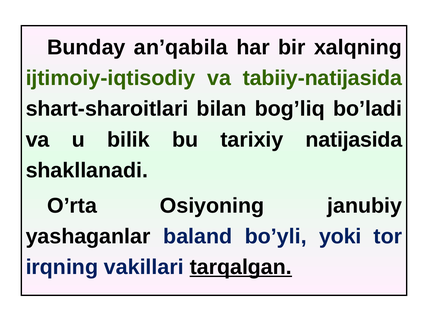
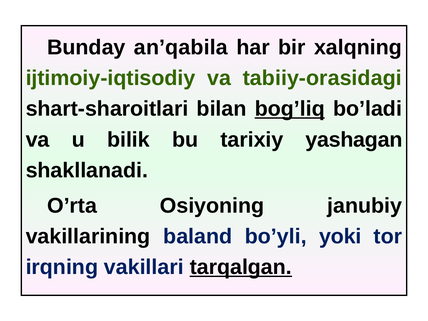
tabiiy-natijasida: tabiiy-natijasida -> tabiiy-orasidagi
bog’liq underline: none -> present
natijasida: natijasida -> yashagan
yashaganlar: yashaganlar -> vakillarining
